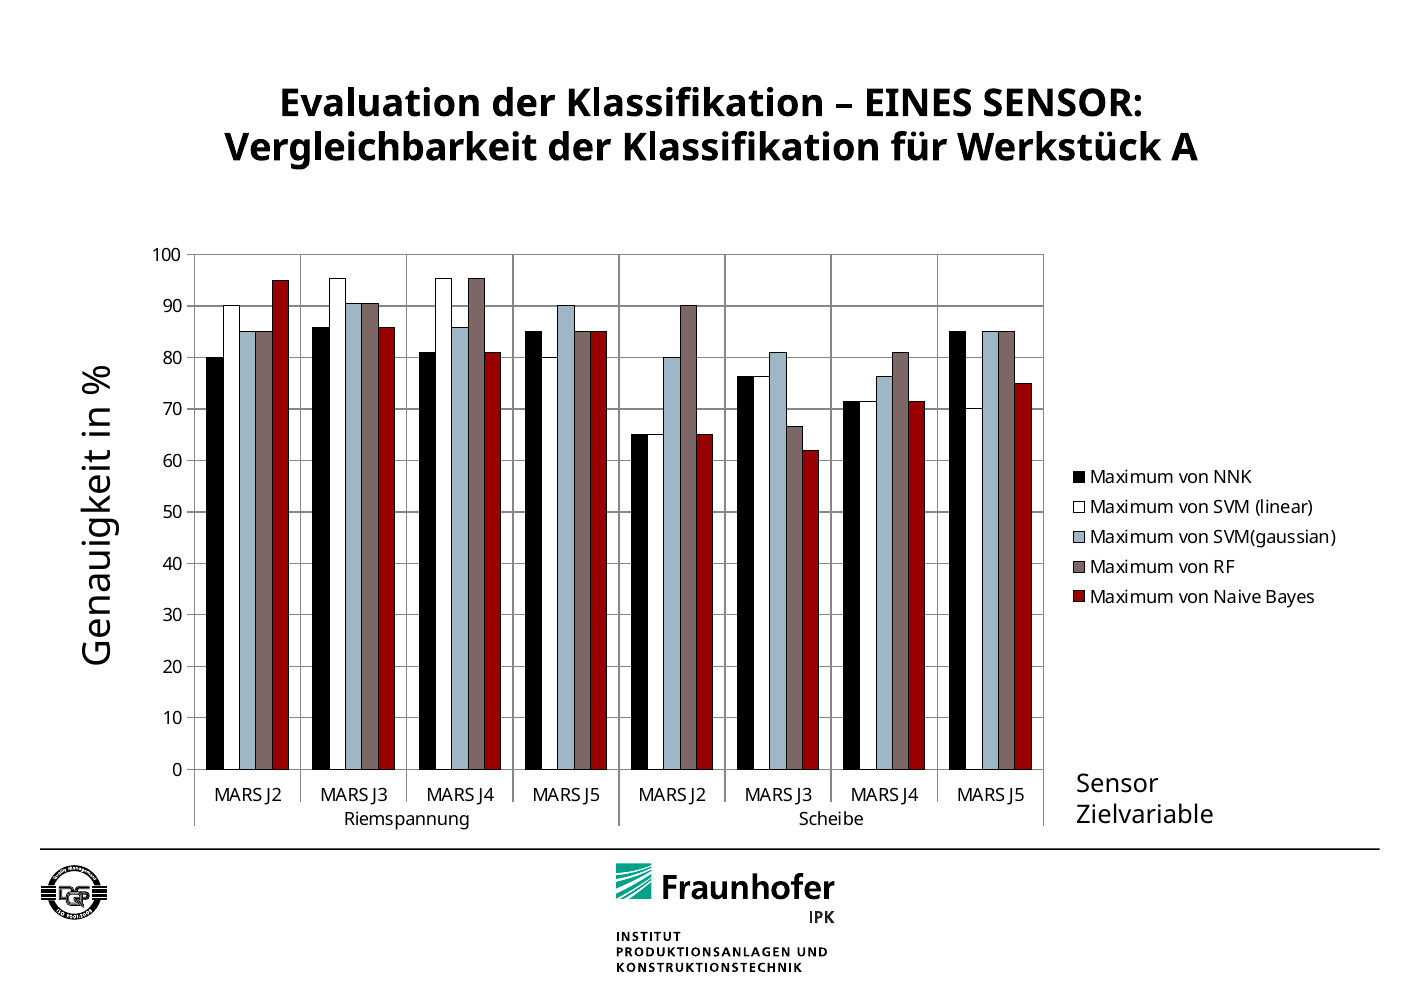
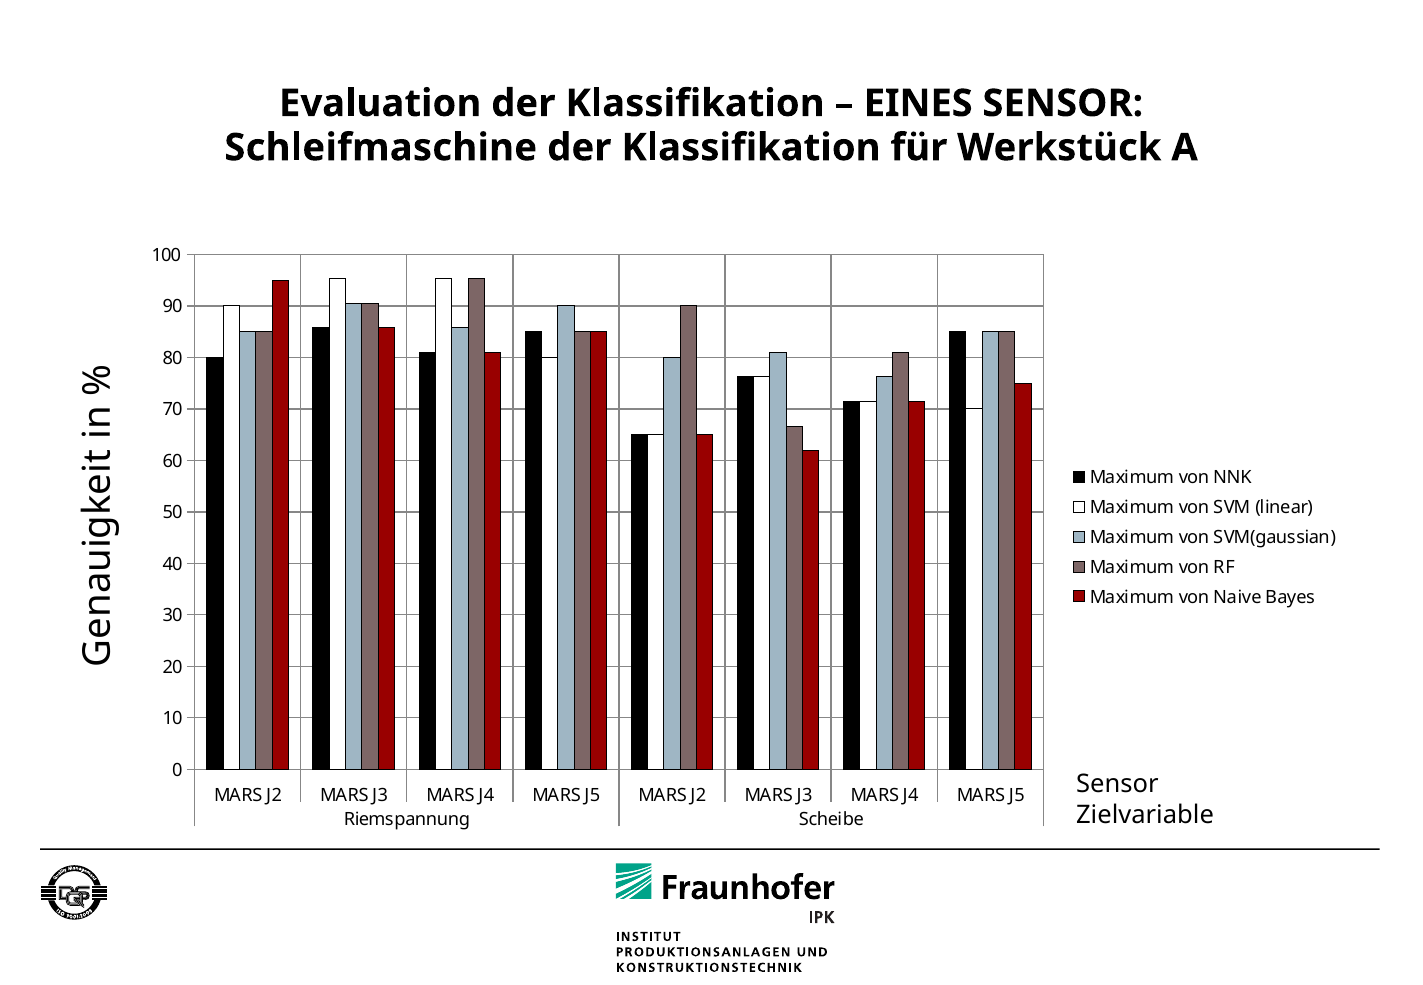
Vergleichbarkeit: Vergleichbarkeit -> Schleifmaschine
